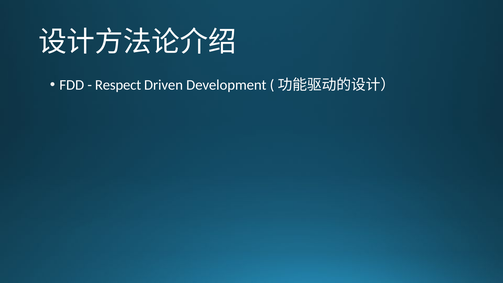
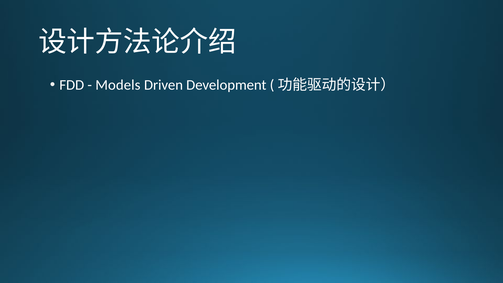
Respect: Respect -> Models
